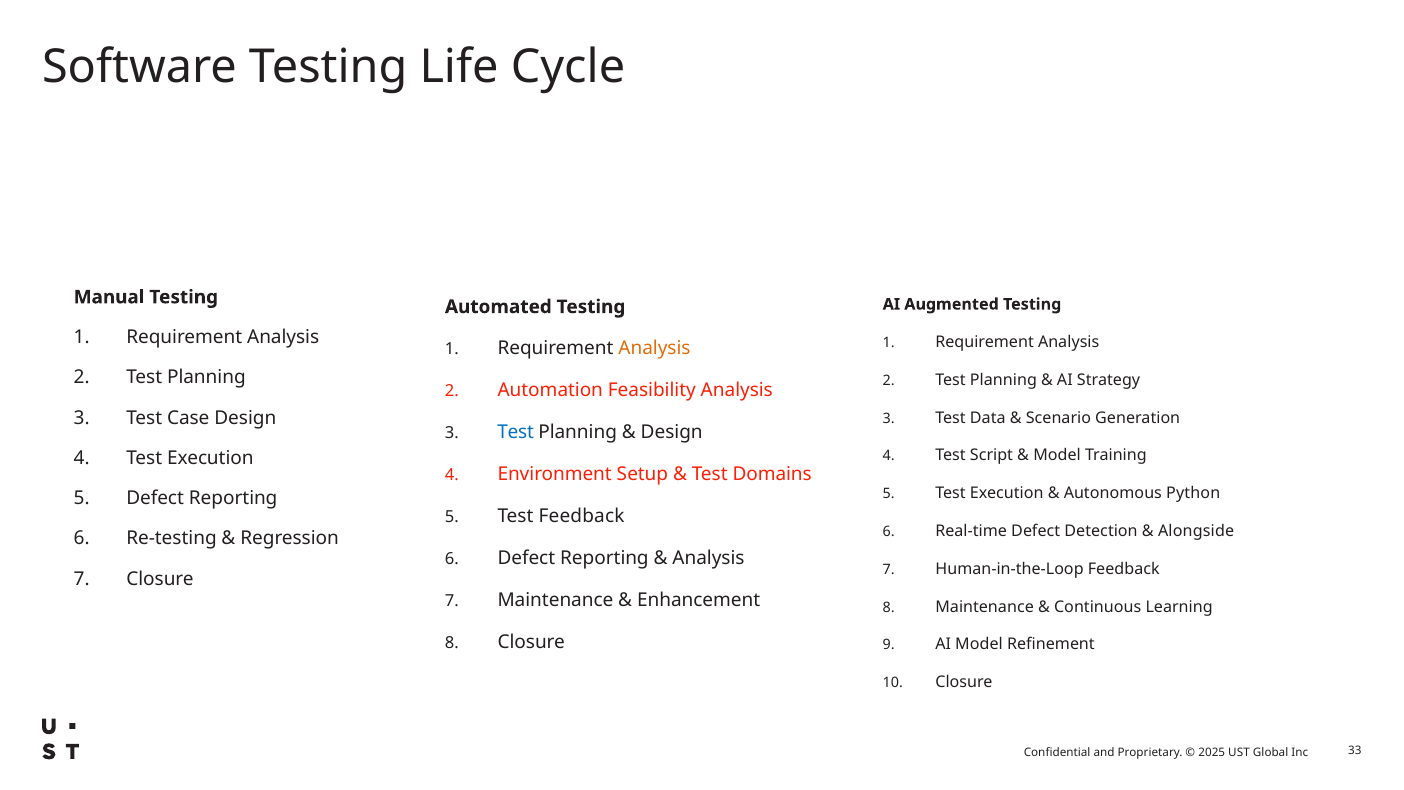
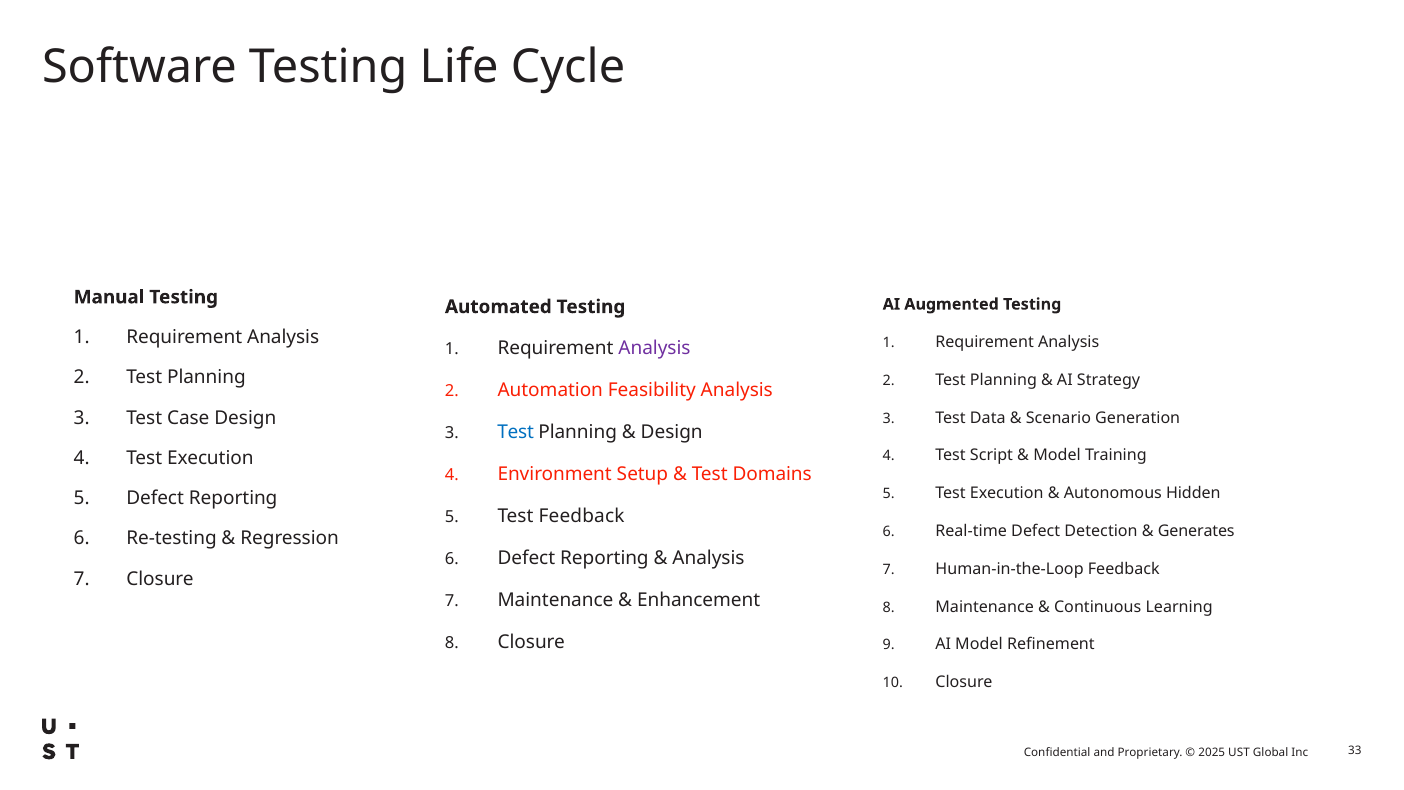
Analysis at (654, 349) colour: orange -> purple
Python: Python -> Hidden
Alongside: Alongside -> Generates
